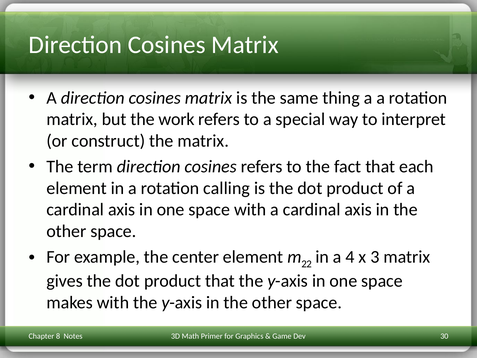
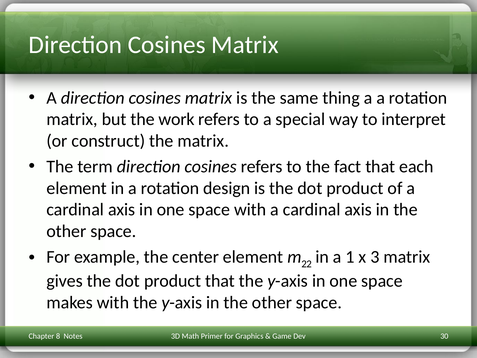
calling: calling -> design
4: 4 -> 1
